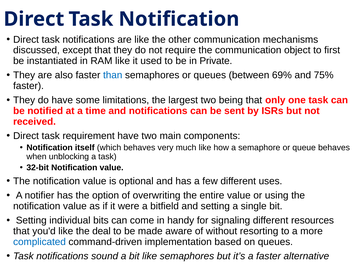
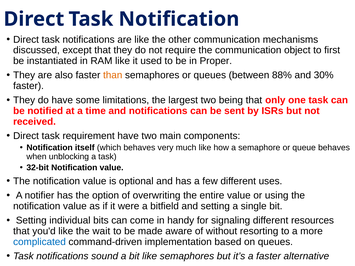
Private: Private -> Proper
than colour: blue -> orange
69%: 69% -> 88%
75%: 75% -> 30%
deal: deal -> wait
